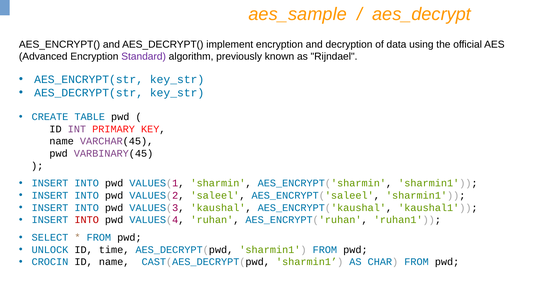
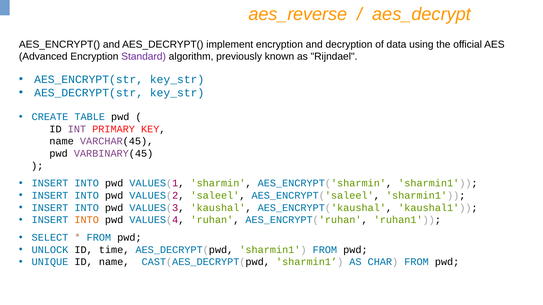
aes_sample: aes_sample -> aes_reverse
INTO at (87, 220) colour: red -> orange
CROCIN: CROCIN -> UNIQUE
